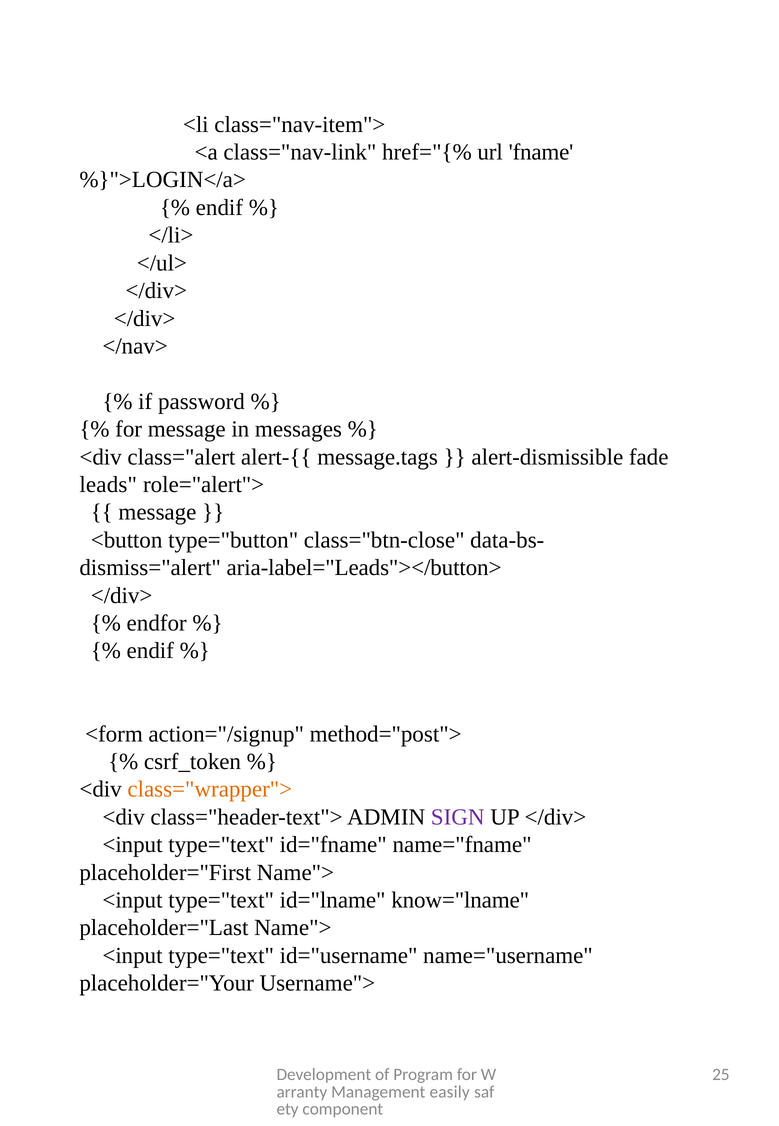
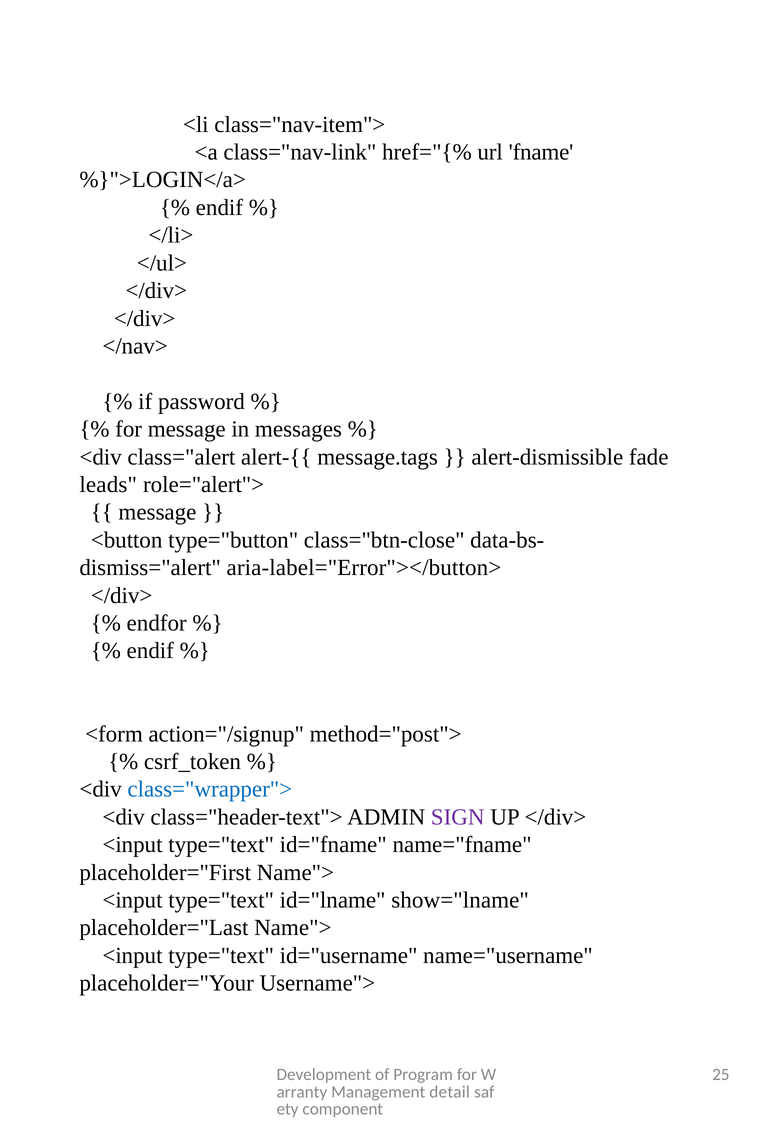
aria-label="Leads"></button>: aria-label="Leads"></button> -> aria-label="Error"></button>
class="wrapper"> colour: orange -> blue
know="lname: know="lname -> show="lname
easily: easily -> detail
